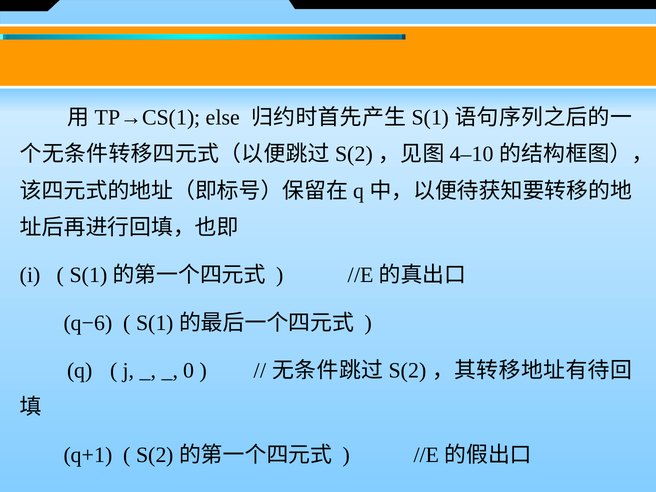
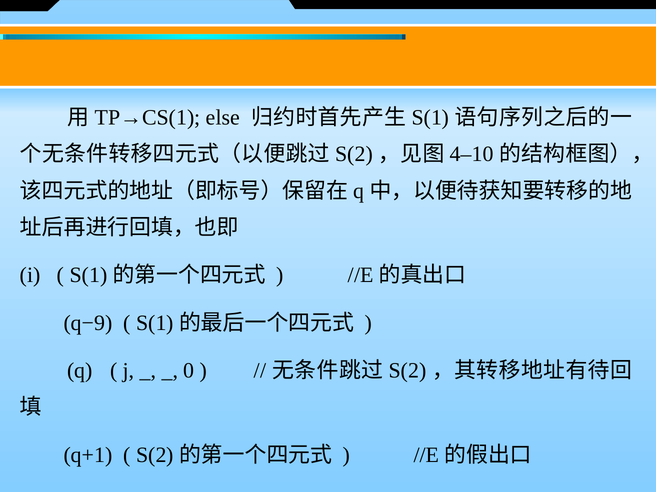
q−6: q−6 -> q−9
